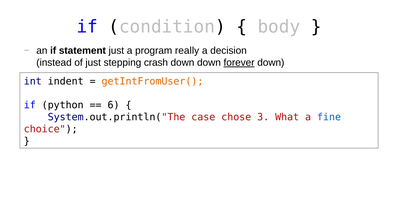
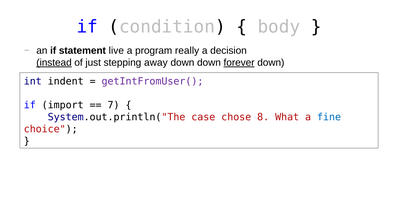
statement just: just -> live
instead underline: none -> present
crash: crash -> away
getIntFromUser( colour: orange -> purple
python: python -> import
6: 6 -> 7
3: 3 -> 8
